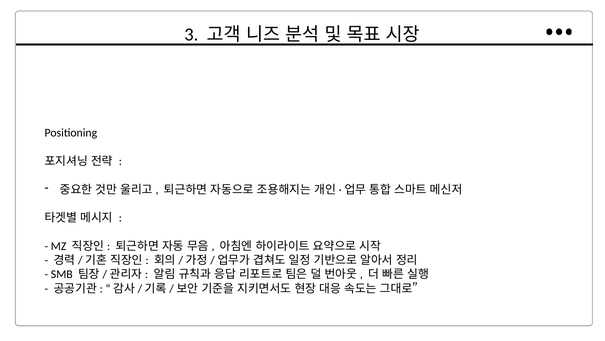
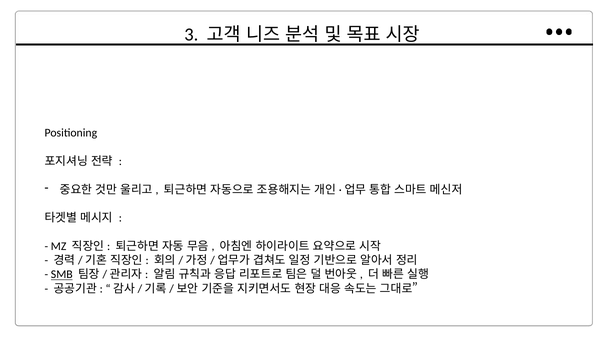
SMB underline: none -> present
